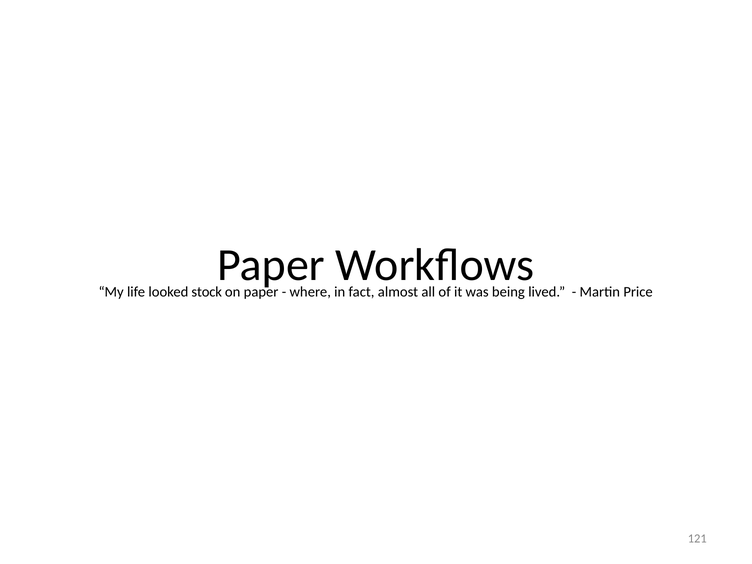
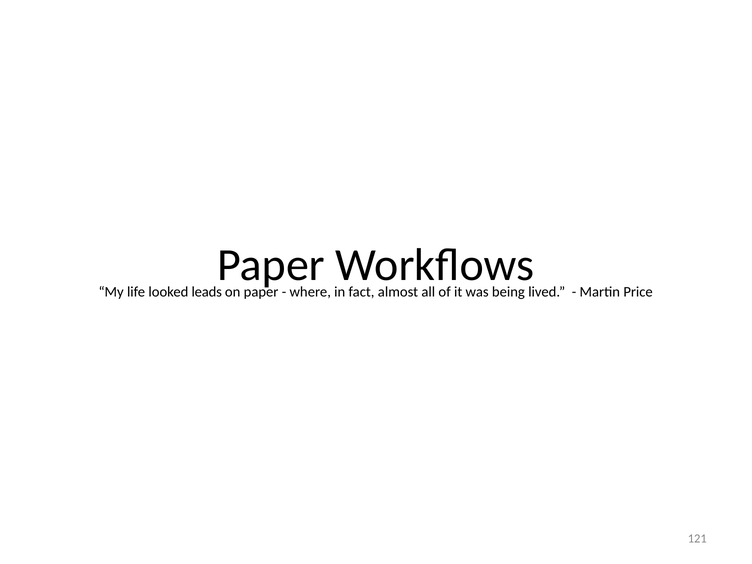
stock: stock -> leads
